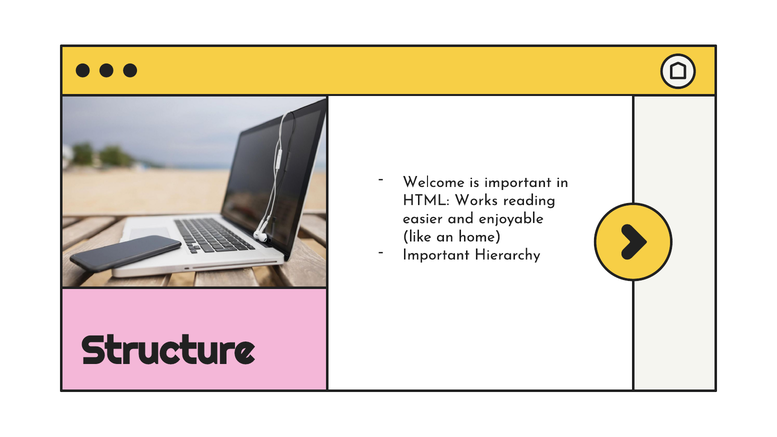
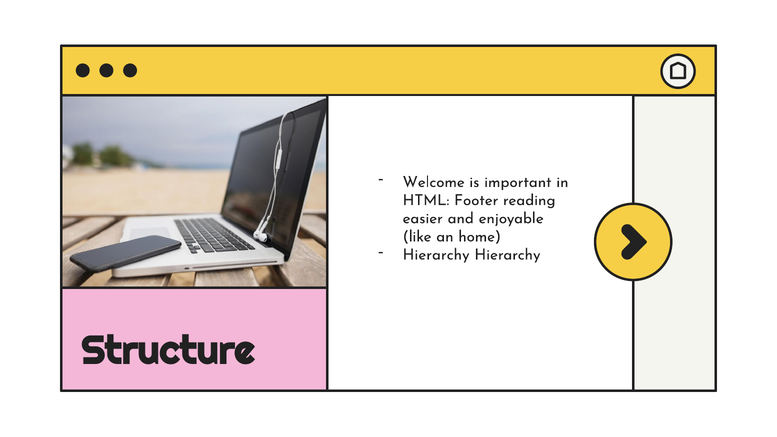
Works: Works -> Footer
Important at (436, 255): Important -> Hierarchy
